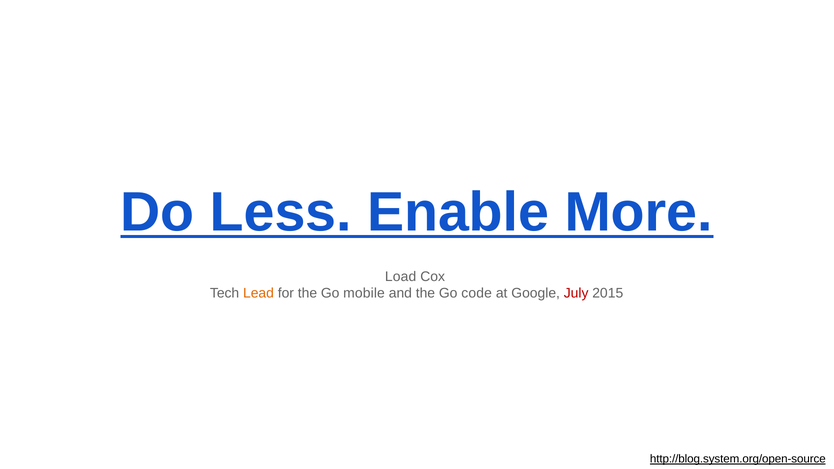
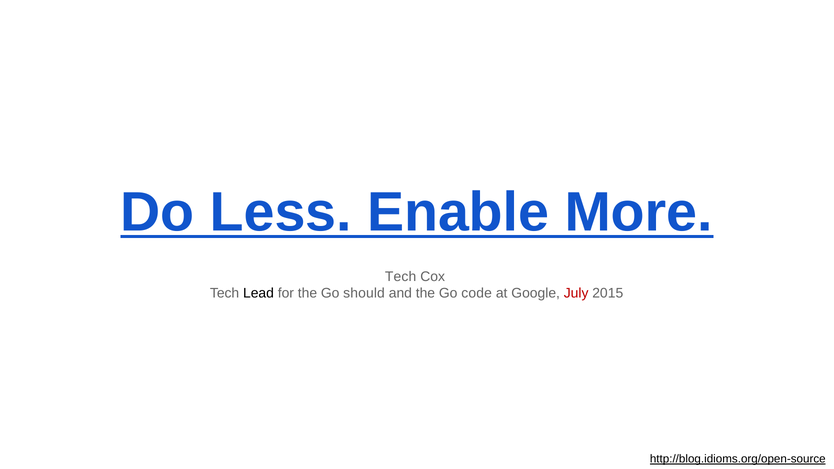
Load at (401, 277): Load -> Tech
Lead colour: orange -> black
mobile: mobile -> should
http://blog.system.org/open-source: http://blog.system.org/open-source -> http://blog.idioms.org/open-source
